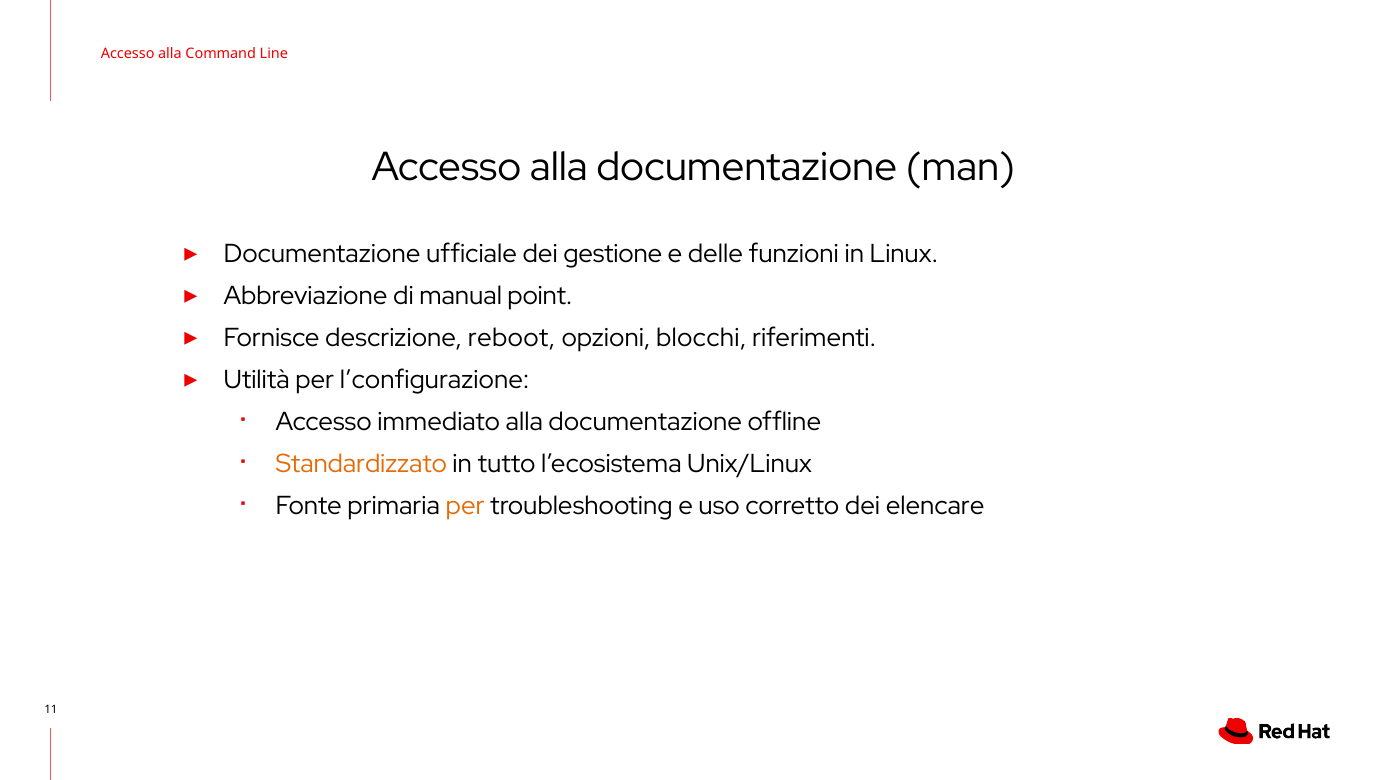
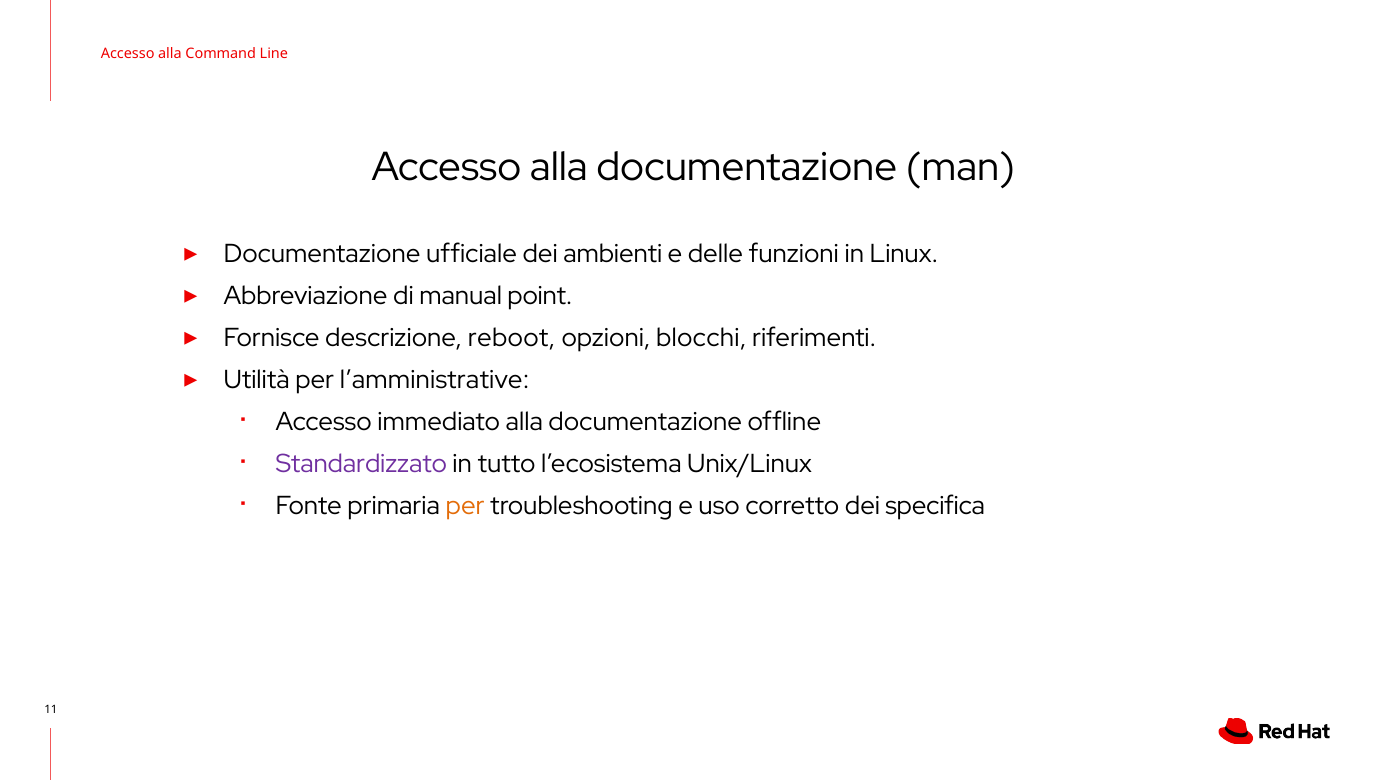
gestione: gestione -> ambienti
l’configurazione: l’configurazione -> l’amministrative
Standardizzato colour: orange -> purple
elencare: elencare -> specifica
